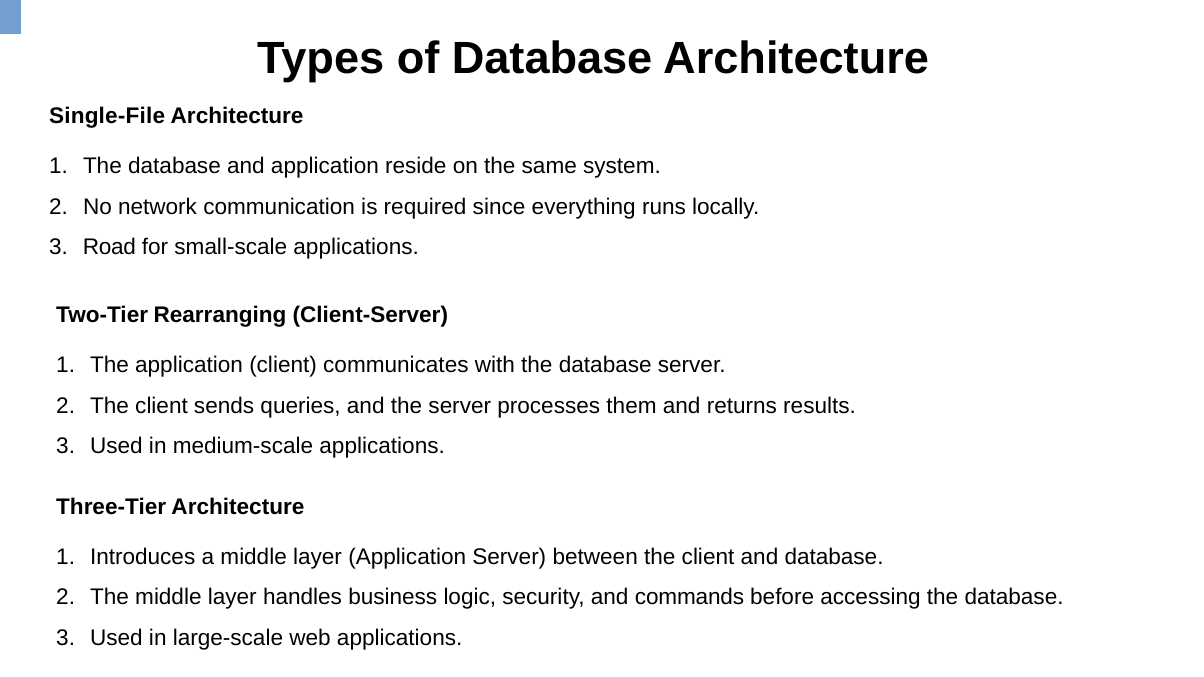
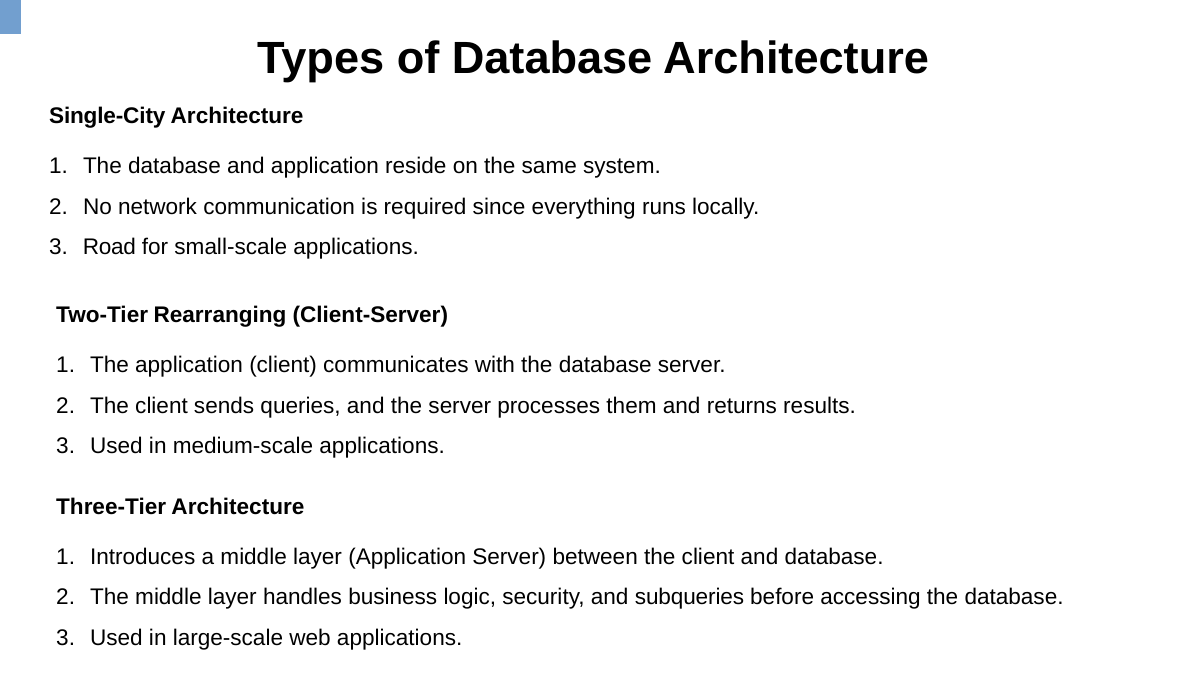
Single-File: Single-File -> Single-City
commands: commands -> subqueries
